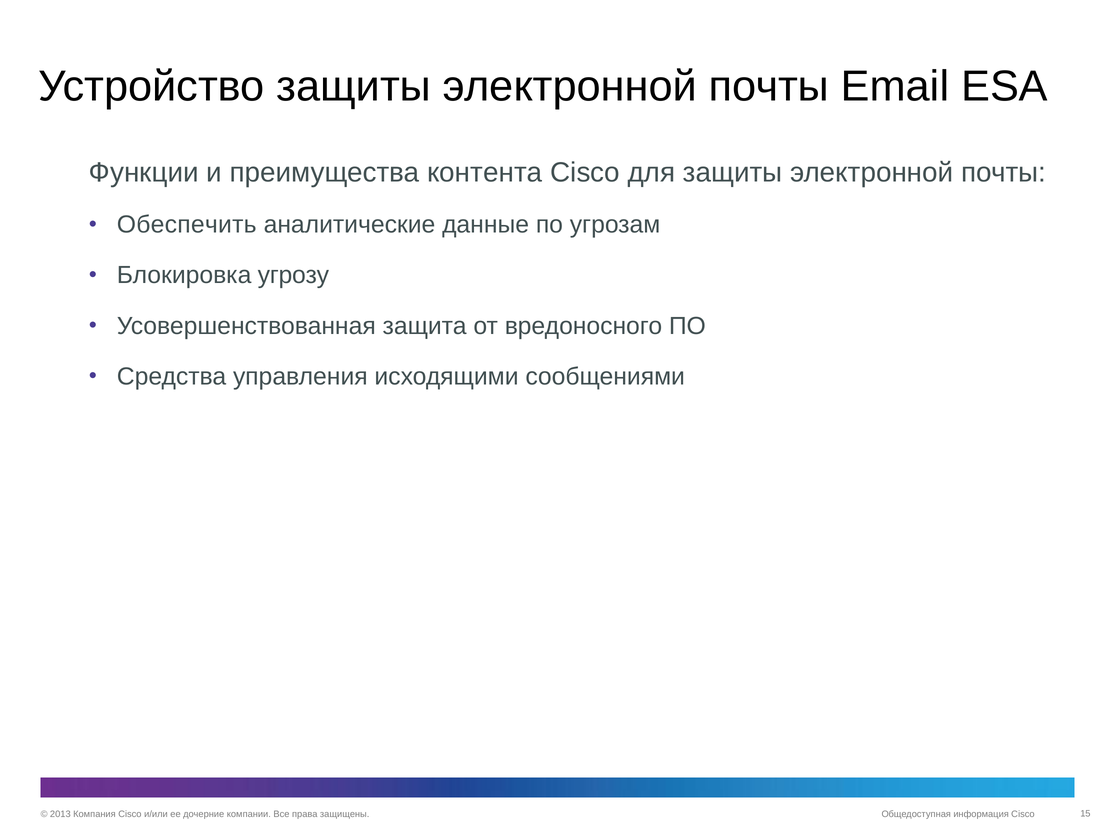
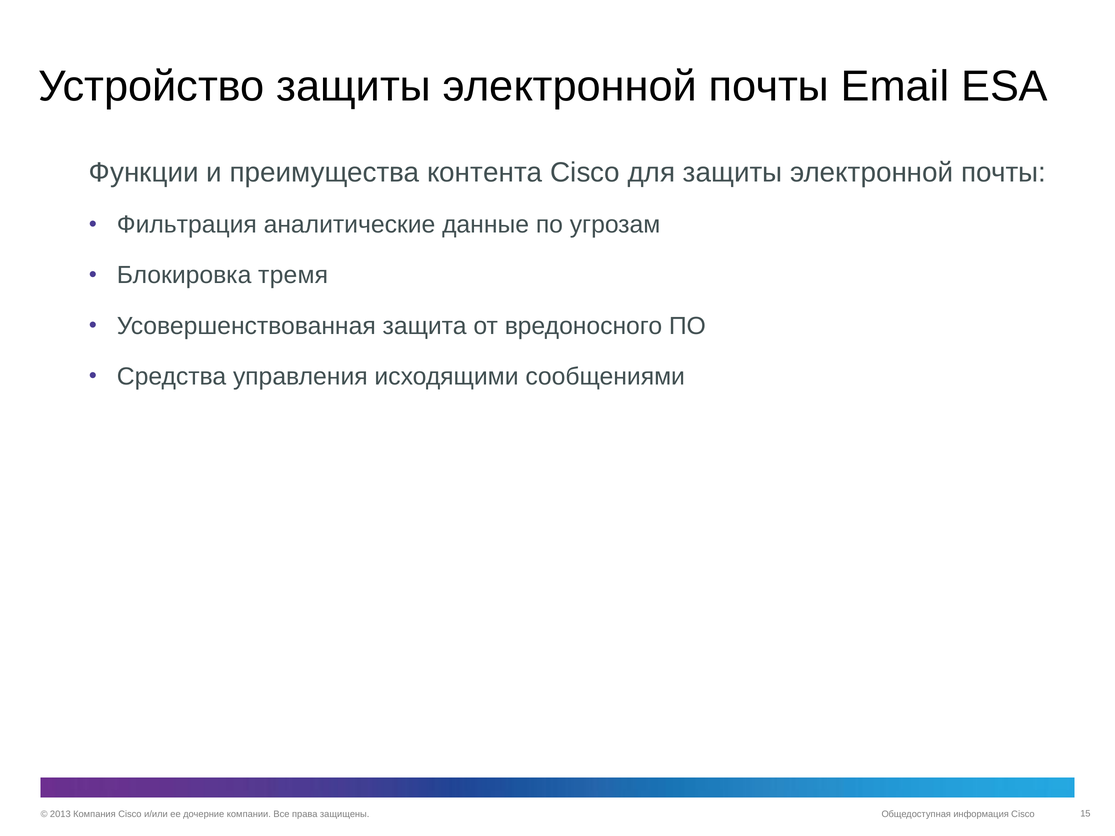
Обеспечить: Обеспечить -> Фильтрация
угрозу: угрозу -> тремя
